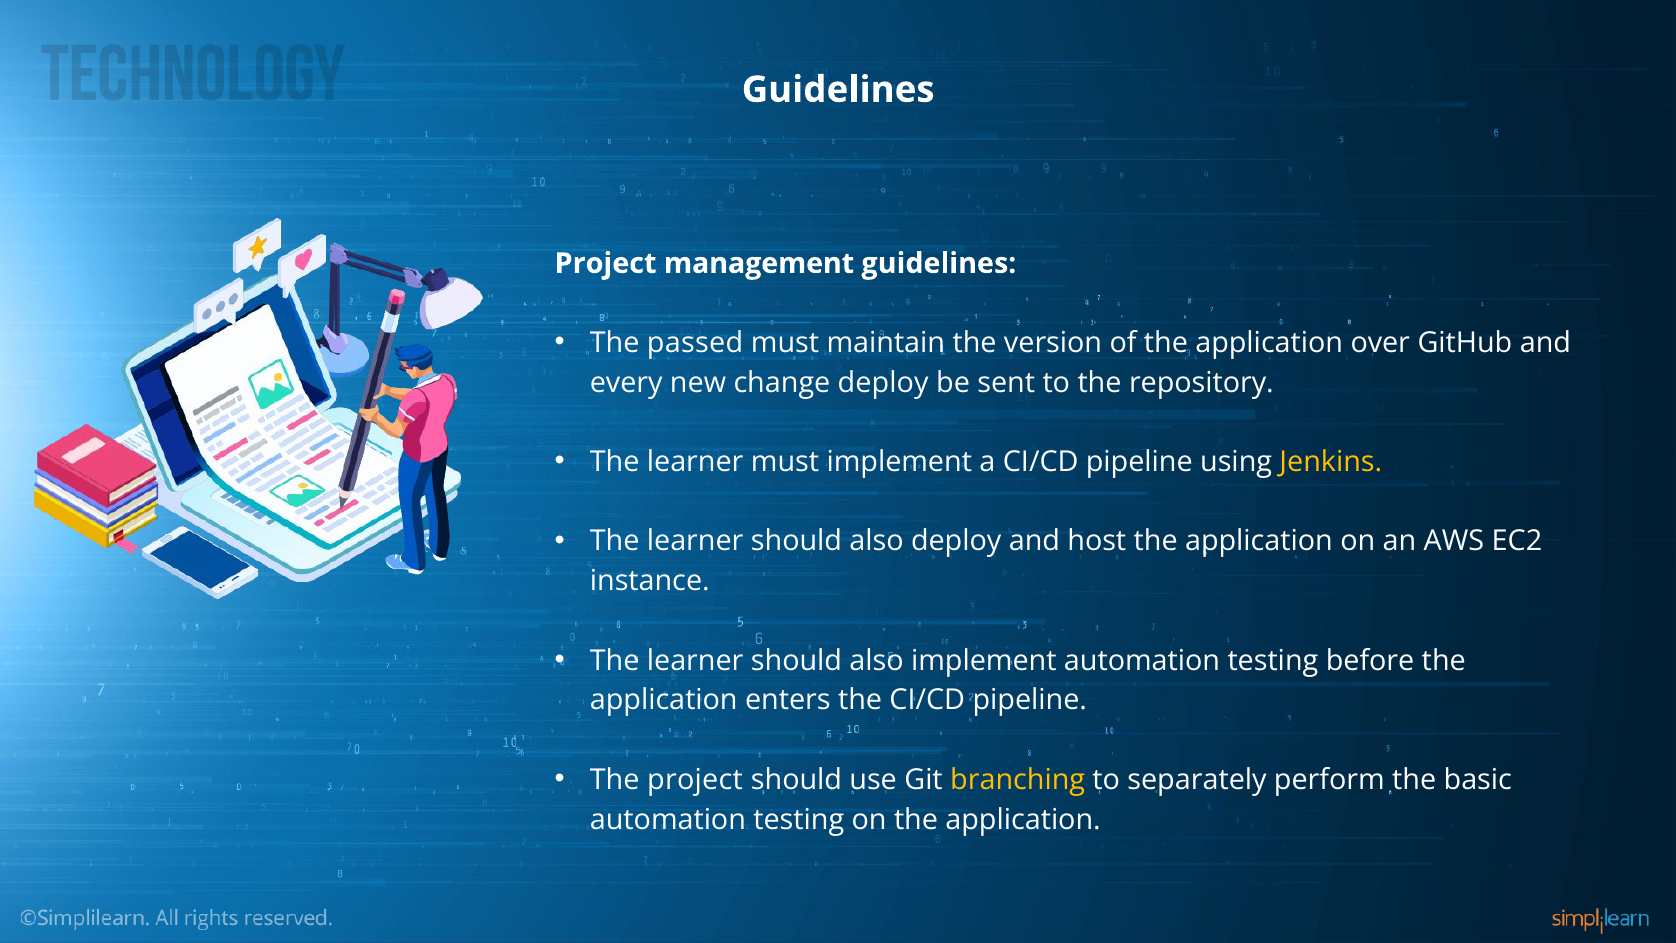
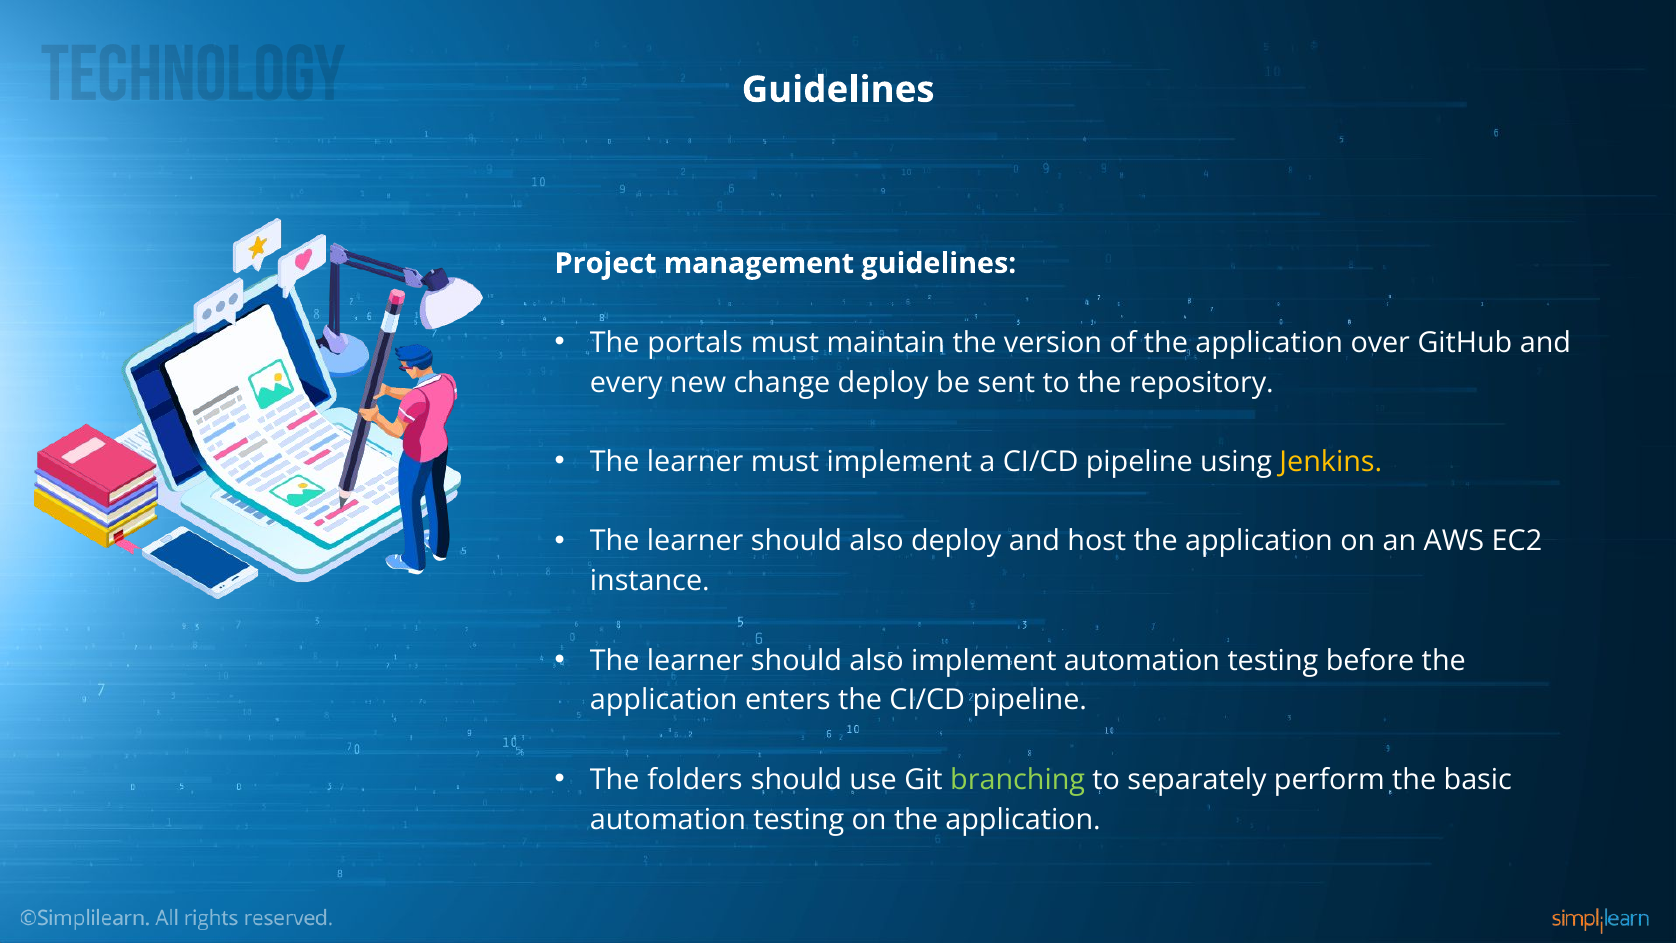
passed: passed -> portals
The project: project -> folders
branching colour: yellow -> light green
